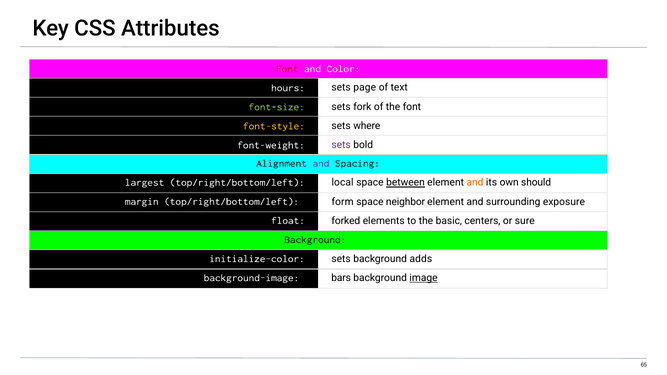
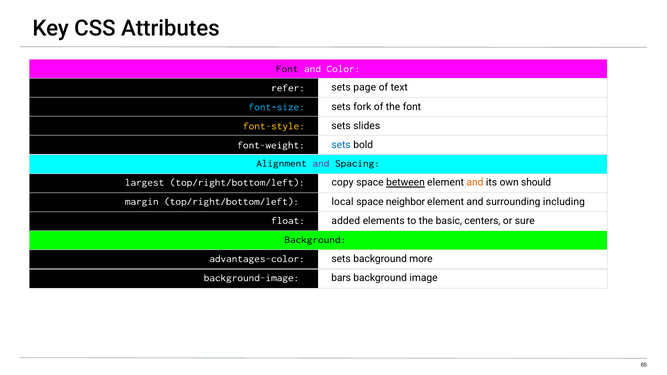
Font at (287, 69) colour: red -> black
hours: hours -> refer
font-size colour: light green -> light blue
where: where -> slides
sets at (341, 145) colour: purple -> blue
local: local -> copy
form: form -> local
exposure: exposure -> including
forked: forked -> added
initialize-color: initialize-color -> advantages-color
adds: adds -> more
image underline: present -> none
